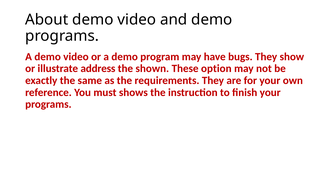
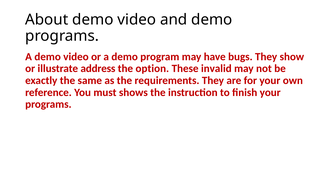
shown: shown -> option
option: option -> invalid
